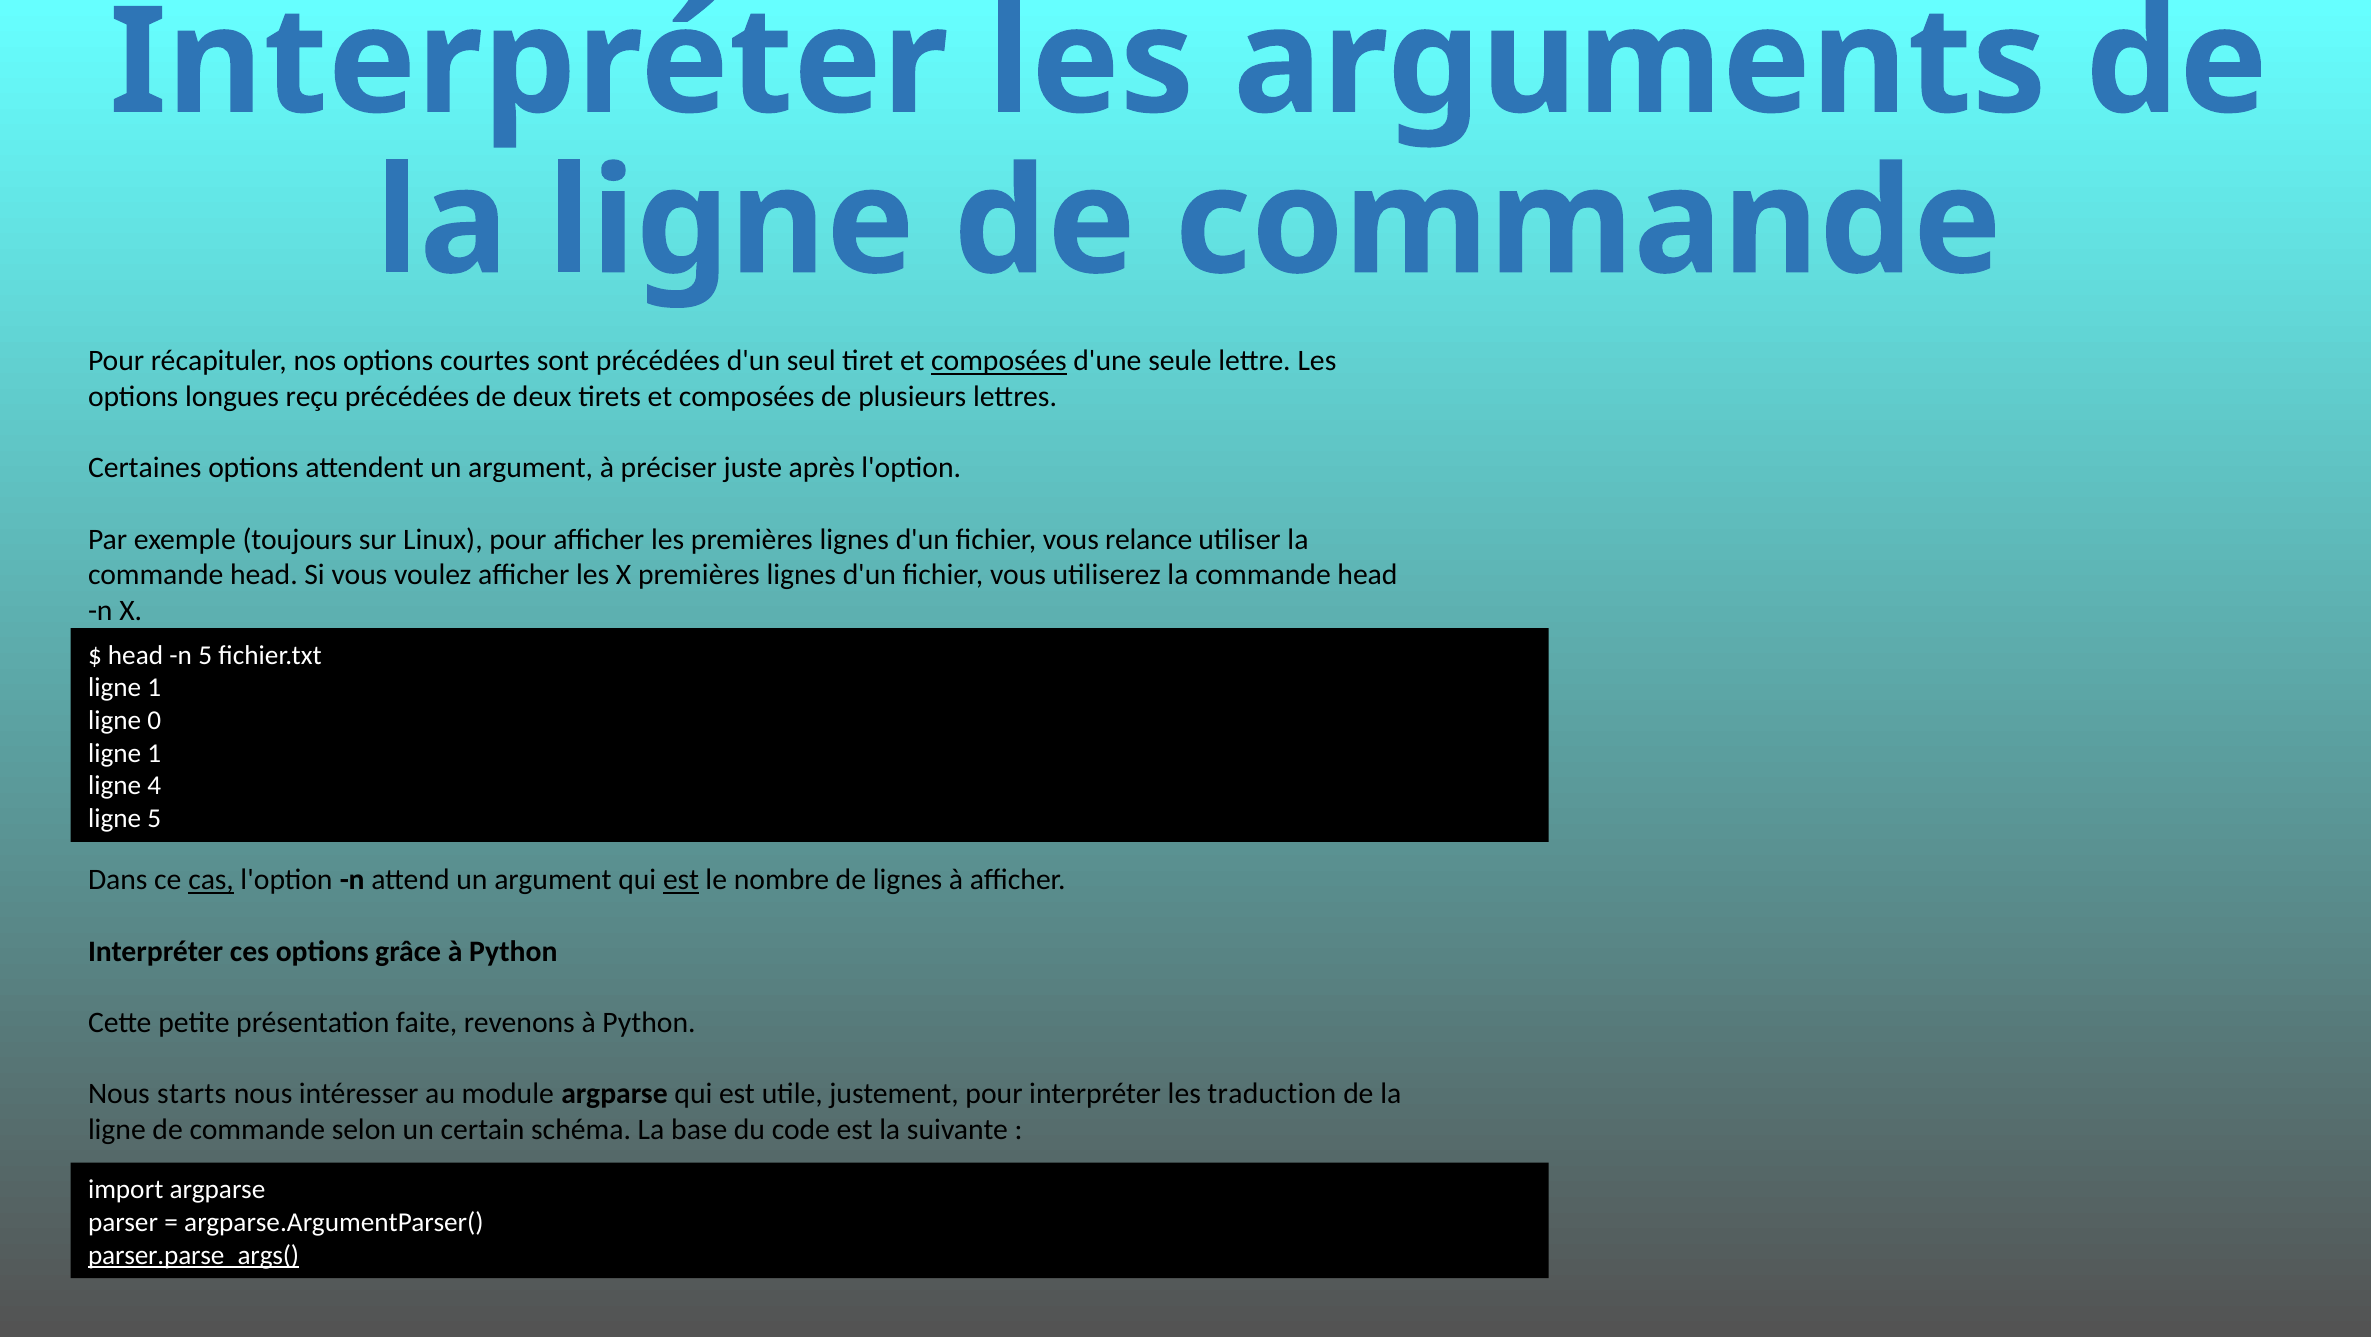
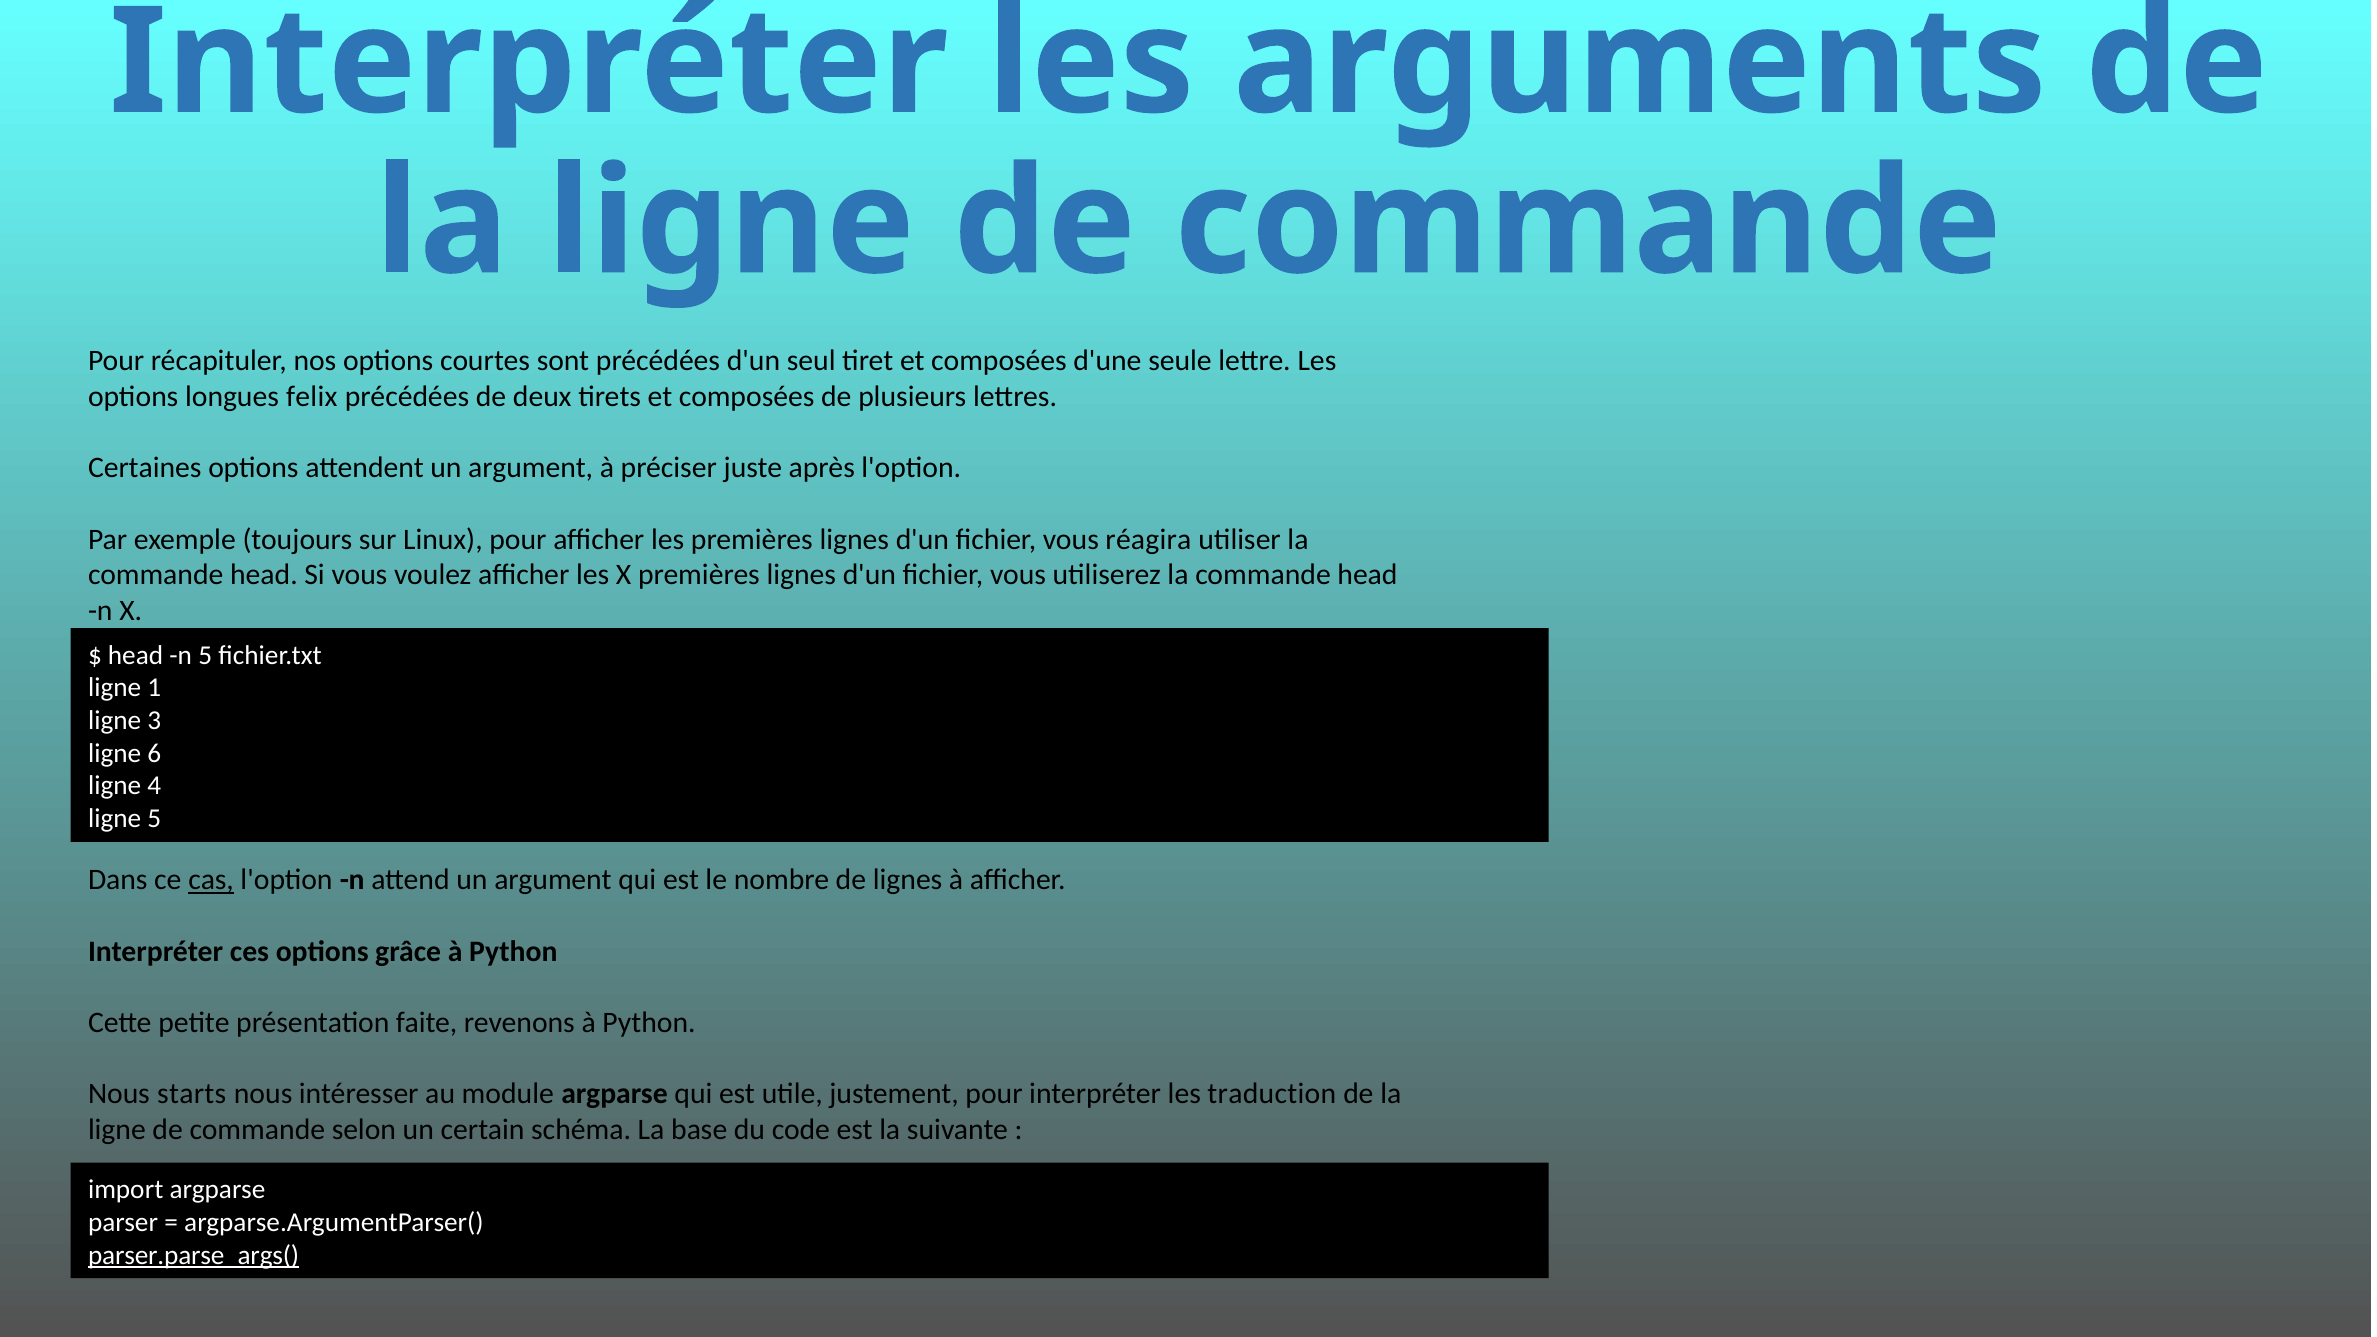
composées at (999, 361) underline: present -> none
reçu: reçu -> felix
relance: relance -> réagira
0: 0 -> 3
1 at (154, 753): 1 -> 6
est at (681, 880) underline: present -> none
